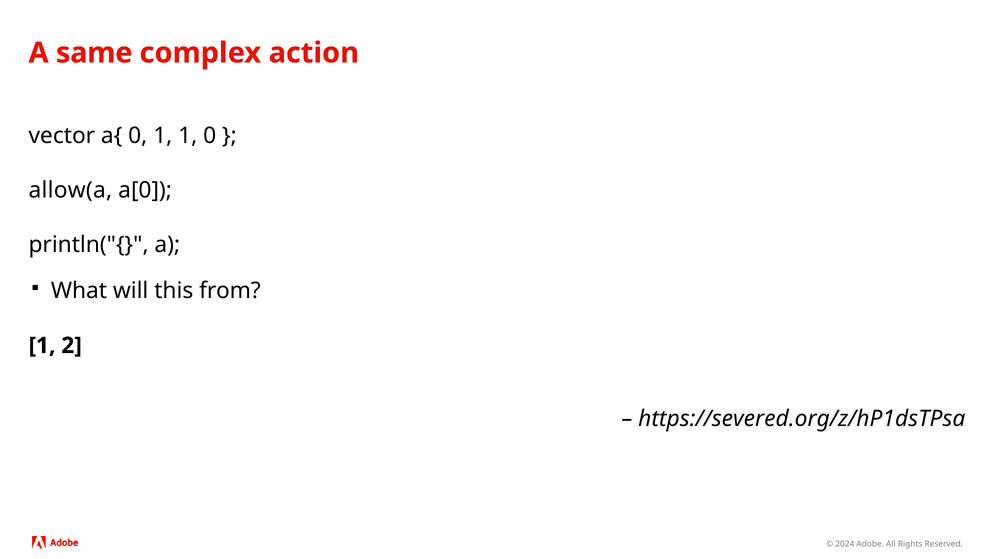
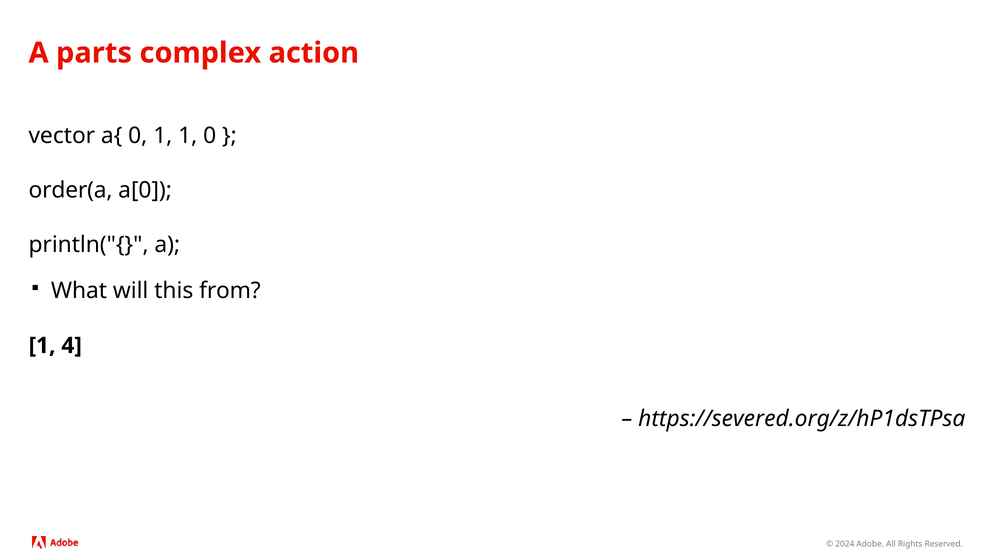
same: same -> parts
allow(a: allow(a -> order(a
2: 2 -> 4
